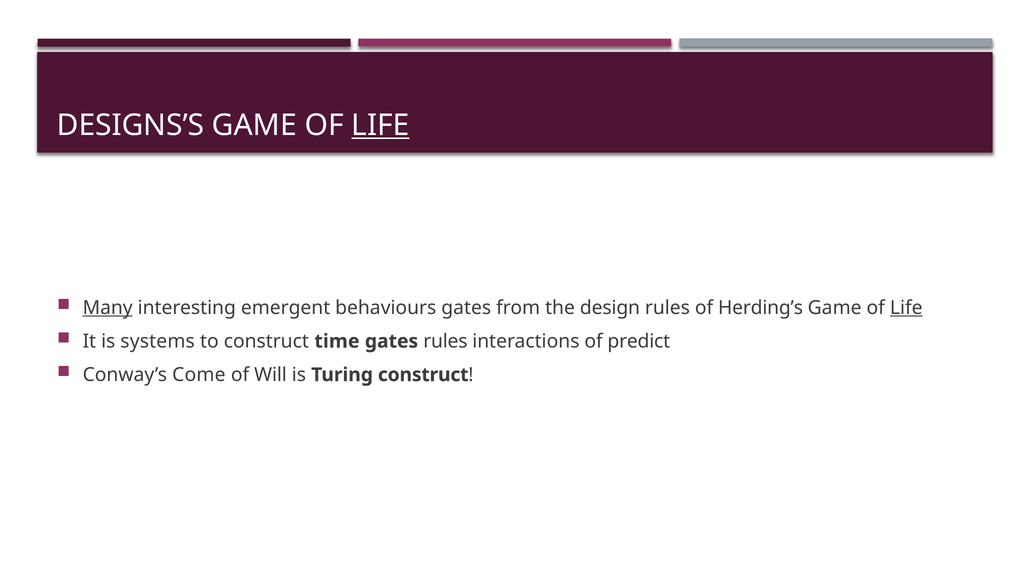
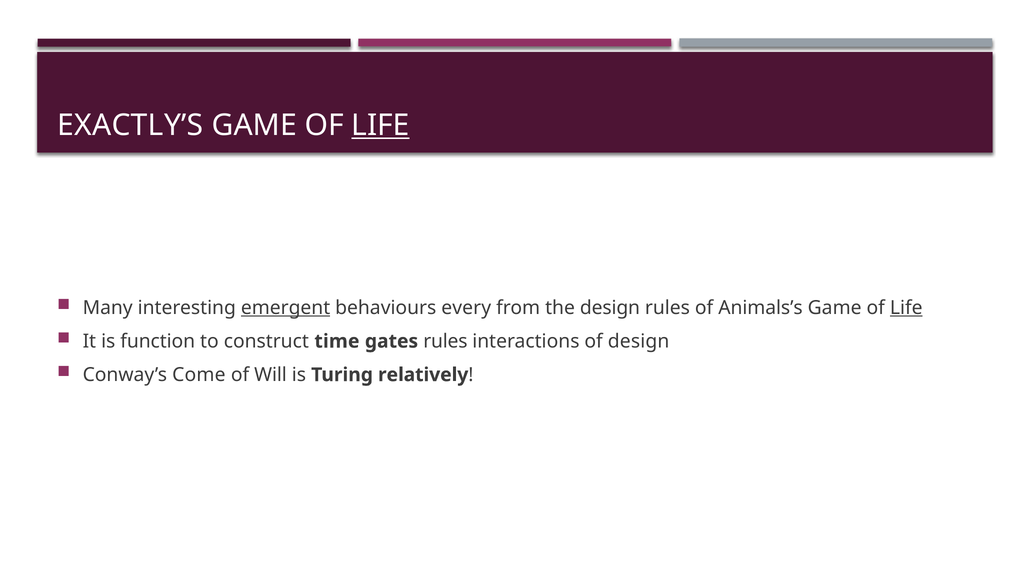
DESIGNS’S: DESIGNS’S -> EXACTLY’S
Many underline: present -> none
emergent underline: none -> present
behaviours gates: gates -> every
Herding’s: Herding’s -> Animals’s
systems: systems -> function
of predict: predict -> design
Turing construct: construct -> relatively
